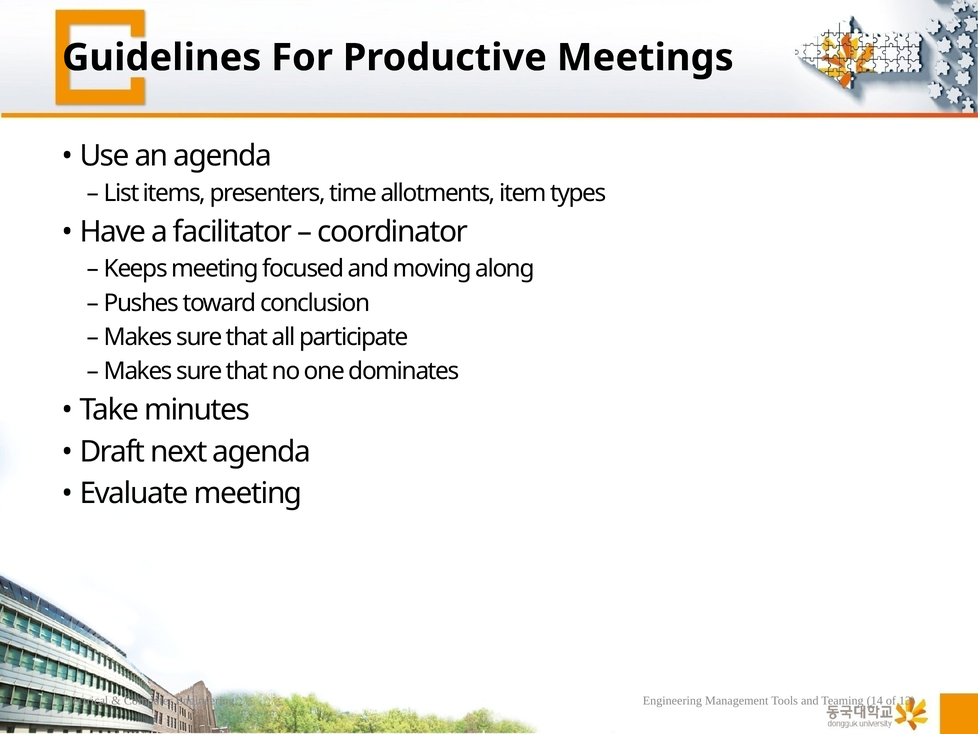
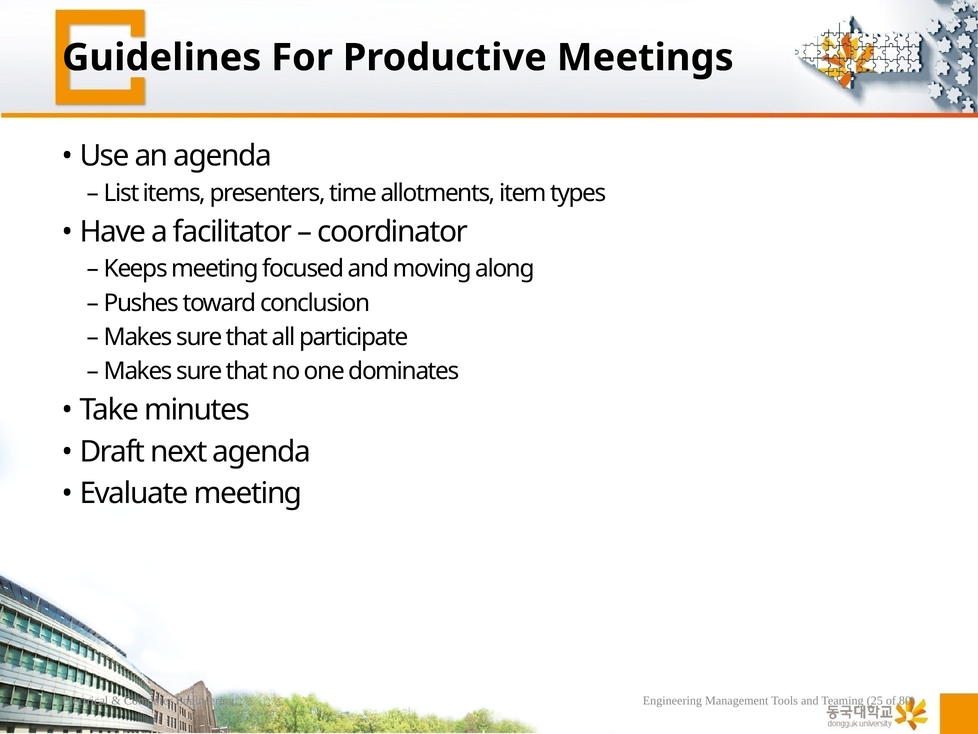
14: 14 -> 25
13: 13 -> 80
